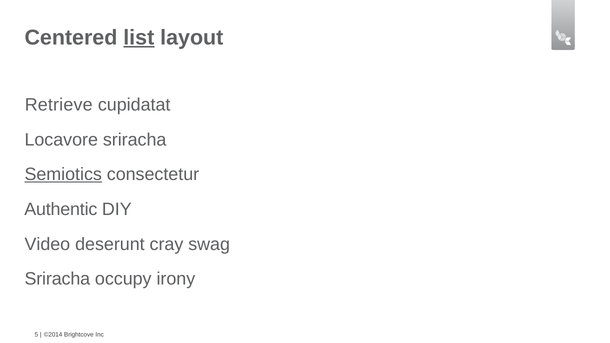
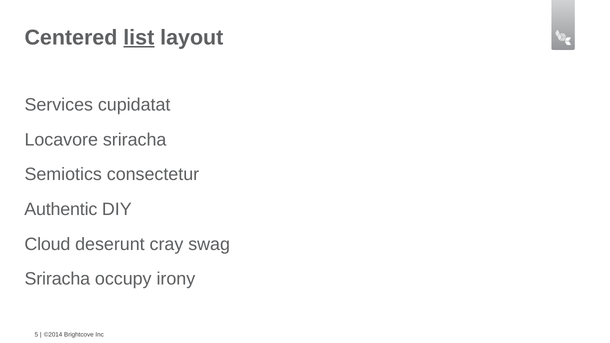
Retrieve: Retrieve -> Services
Semiotics underline: present -> none
Video: Video -> Cloud
